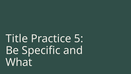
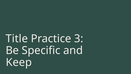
5: 5 -> 3
What: What -> Keep
